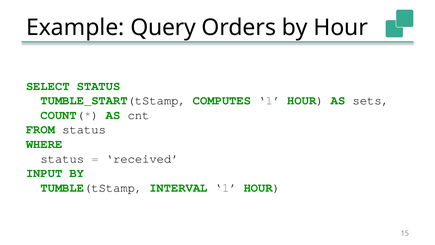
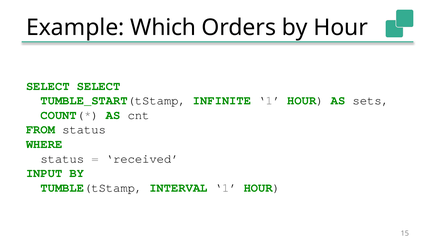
Query: Query -> Which
SELECT STATUS: STATUS -> SELECT
COMPUTES: COMPUTES -> INFINITE
